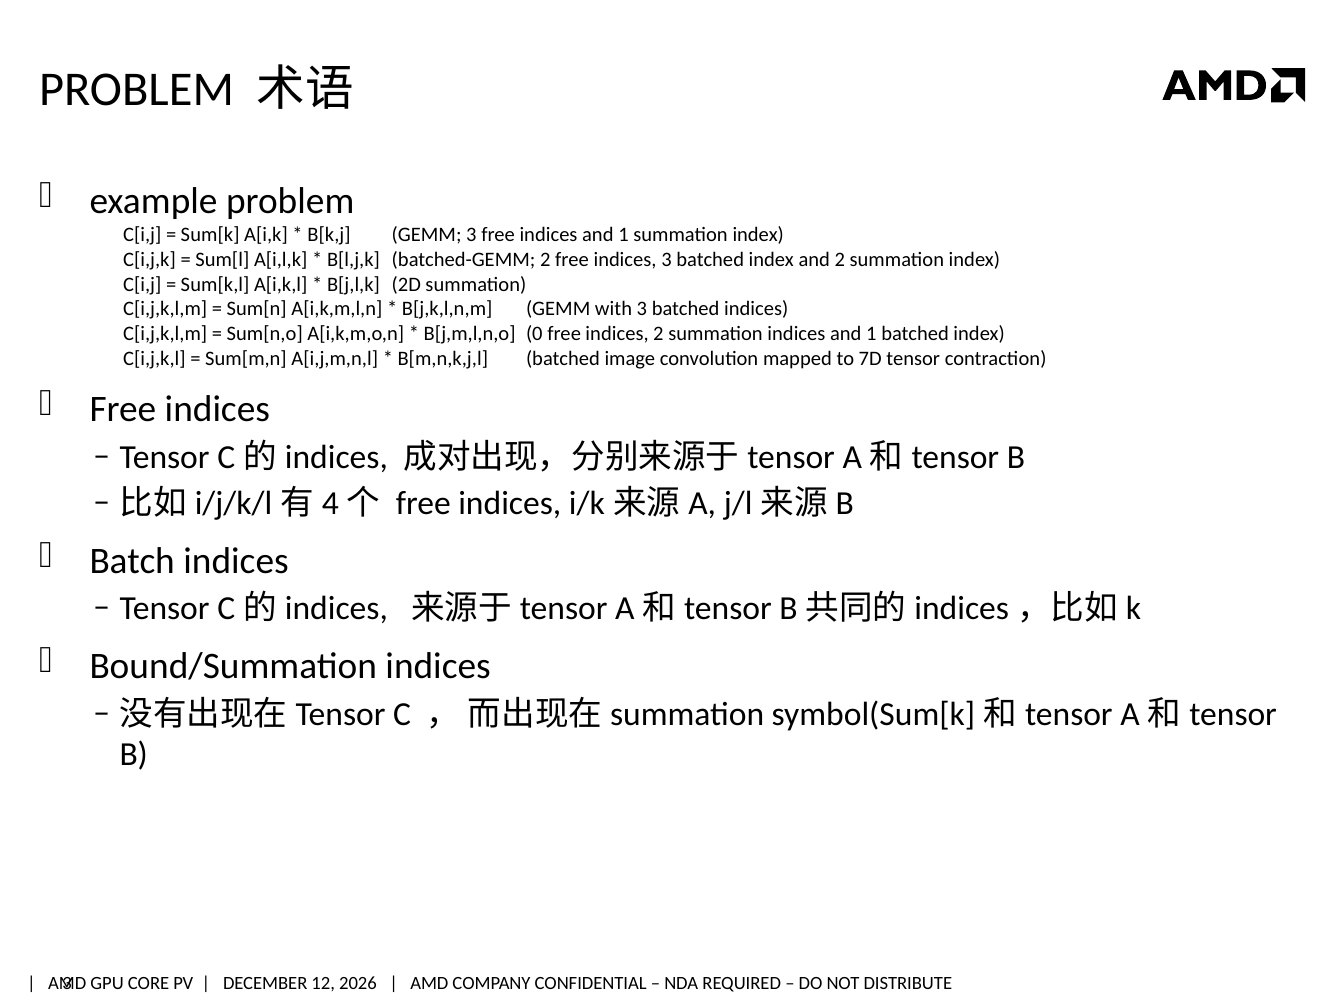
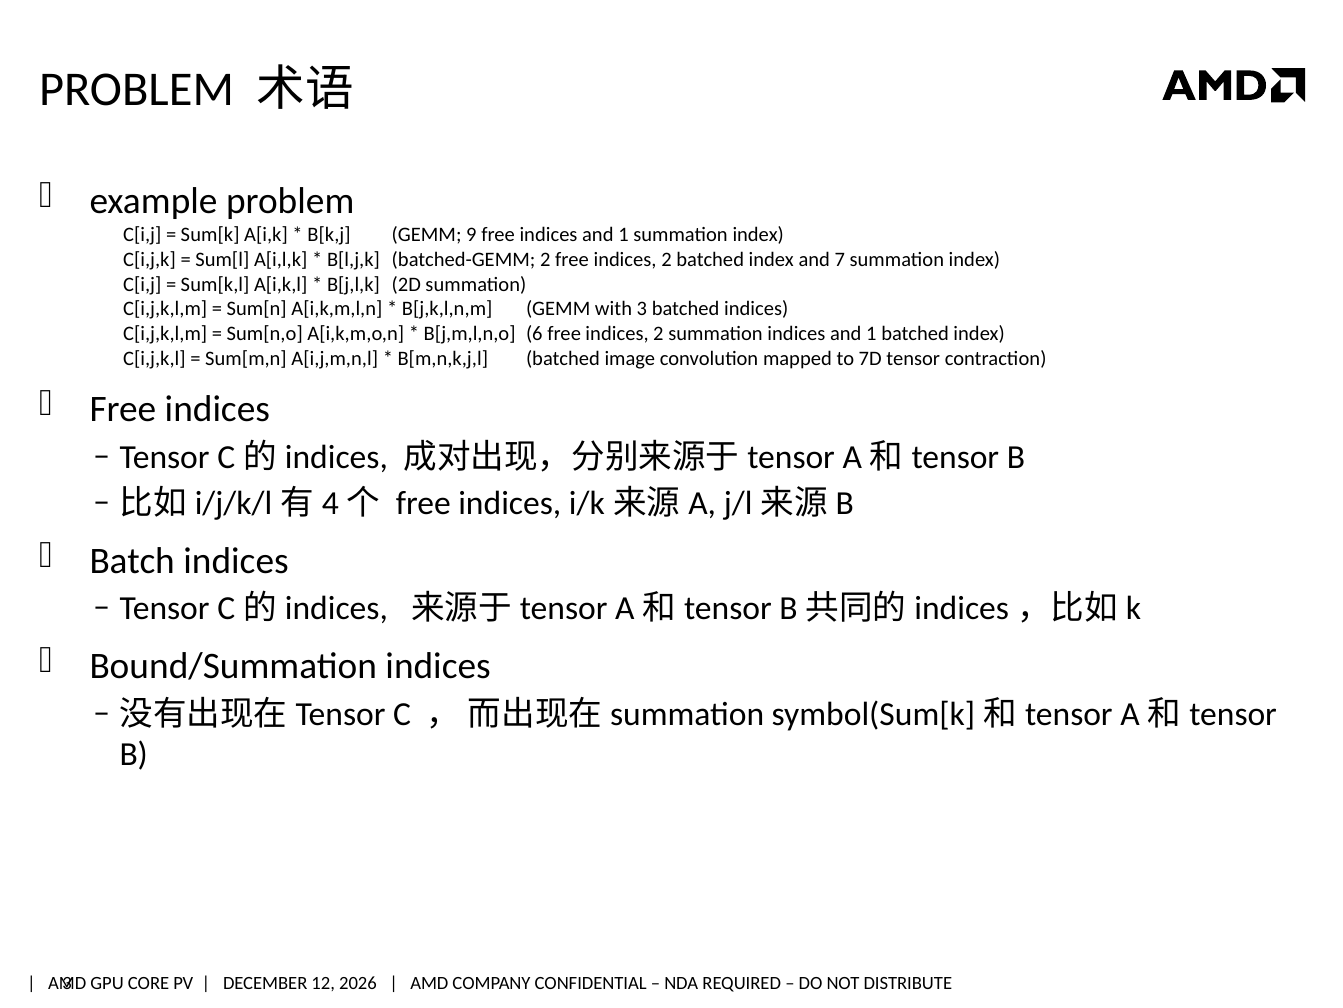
GEMM 3: 3 -> 9
2 free indices 3: 3 -> 2
and 2: 2 -> 7
0: 0 -> 6
